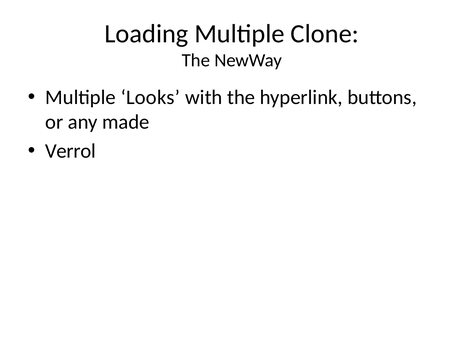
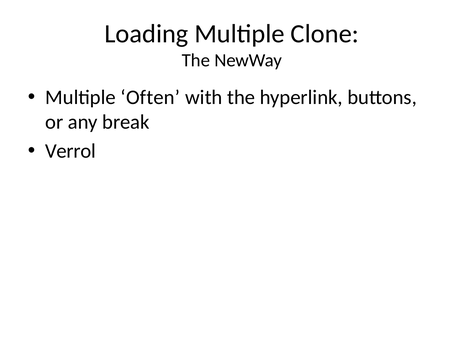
Looks: Looks -> Often
made: made -> break
